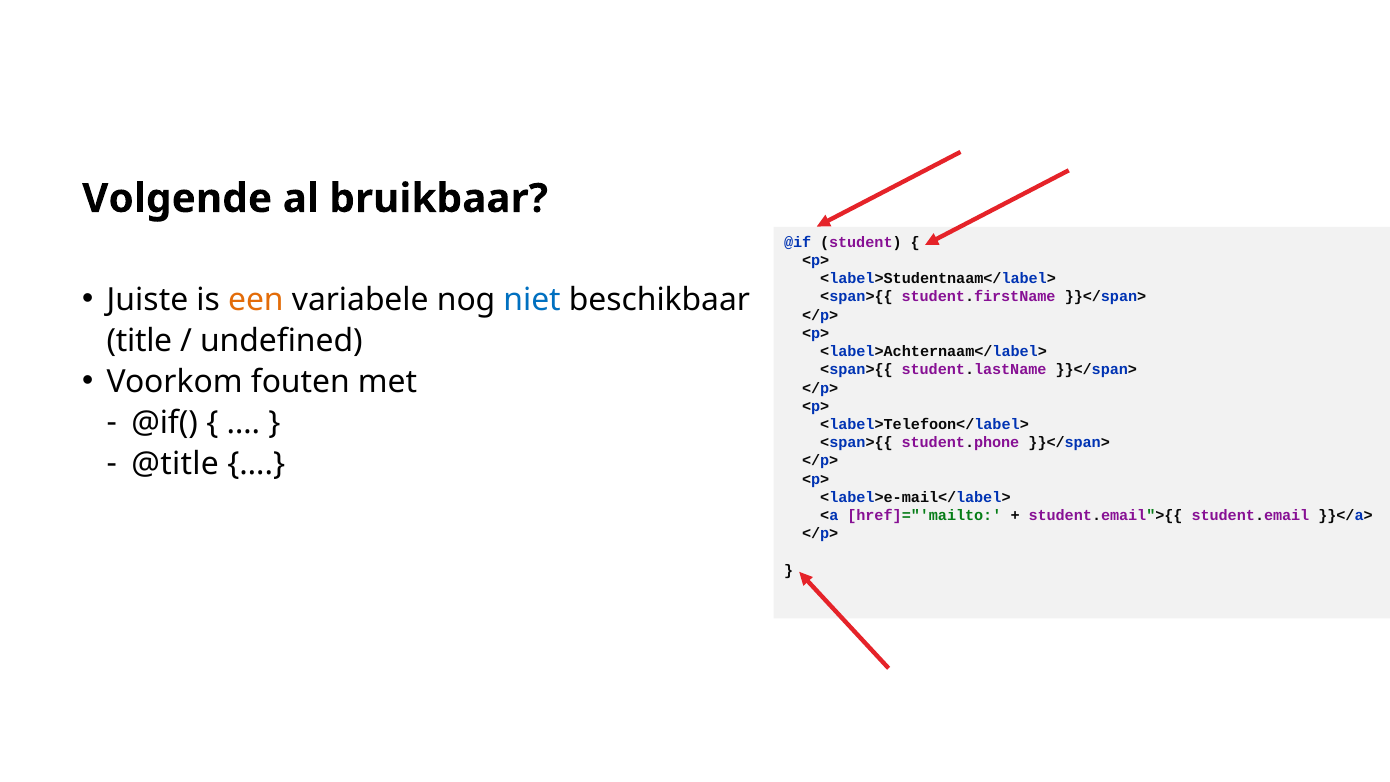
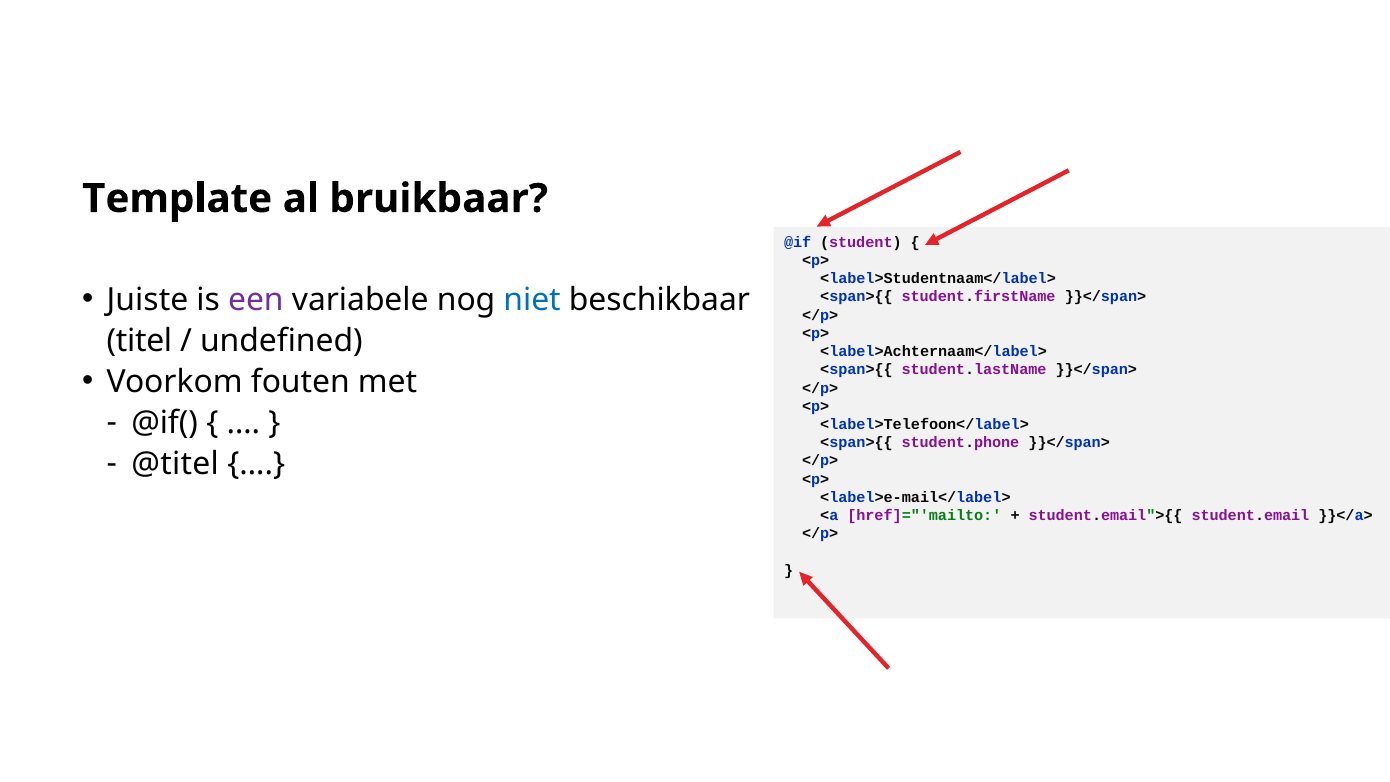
Volgende: Volgende -> Template
een colour: orange -> purple
title: title -> titel
@title: @title -> @titel
